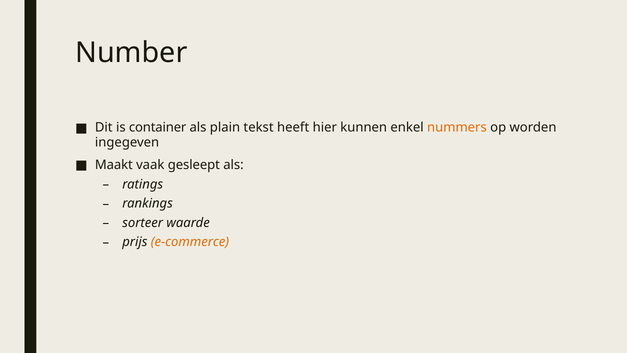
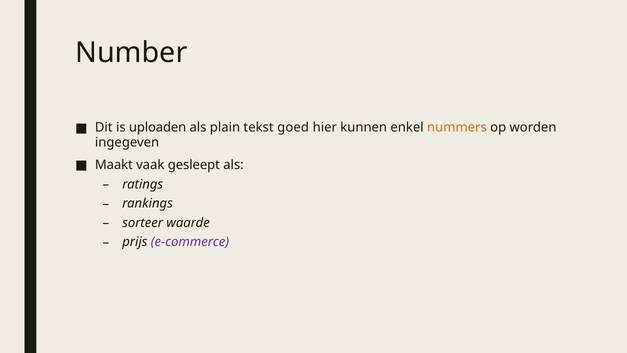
container: container -> uploaden
heeft: heeft -> goed
e-commerce colour: orange -> purple
